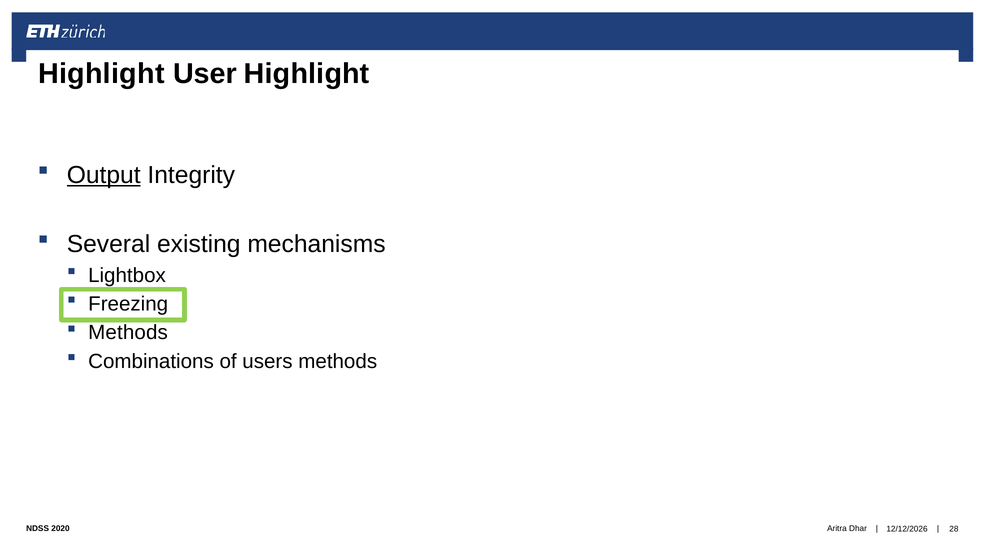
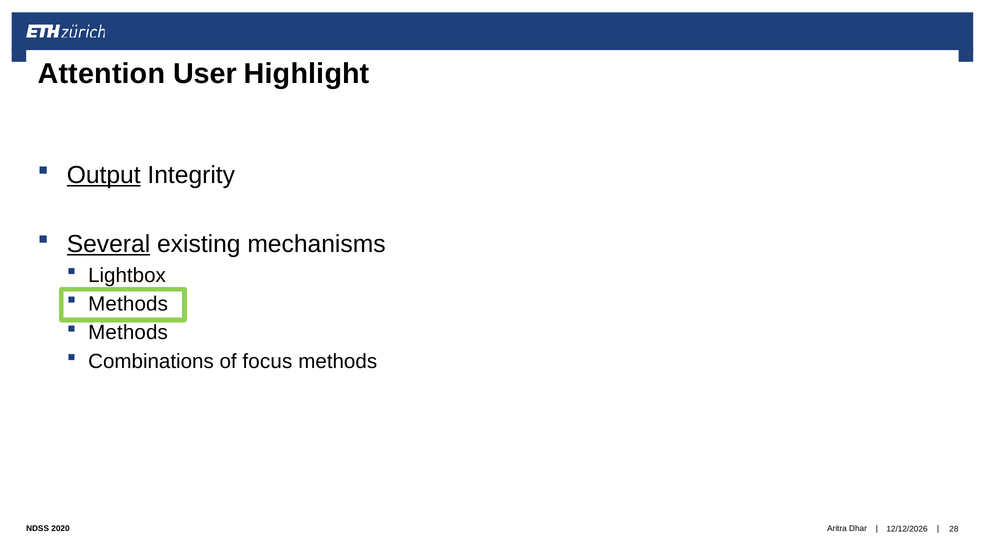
Highlight at (101, 74): Highlight -> Attention
Several underline: none -> present
Freezing at (128, 304): Freezing -> Methods
users: users -> focus
